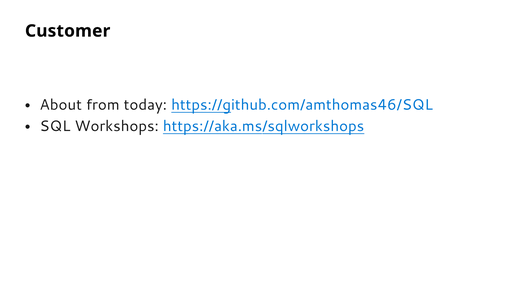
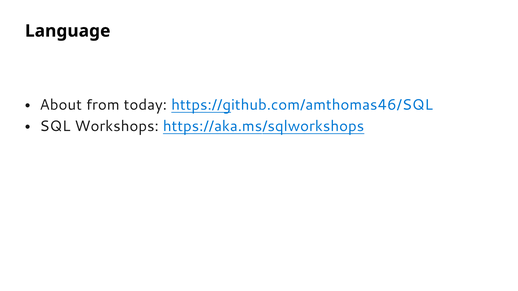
Customer: Customer -> Language
